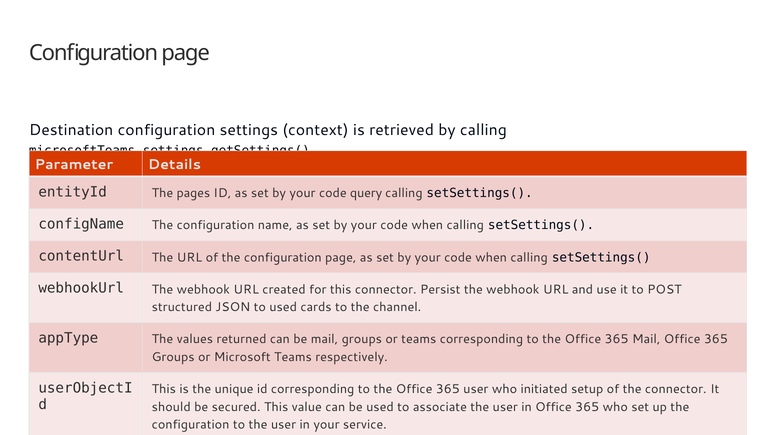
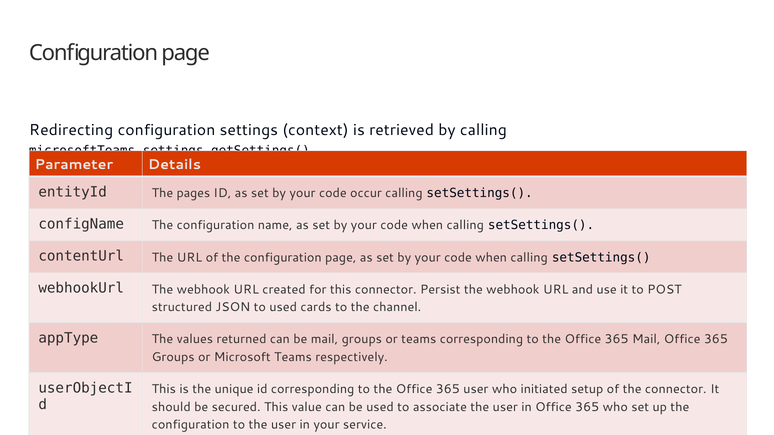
Destination: Destination -> Redirecting
query: query -> occur
